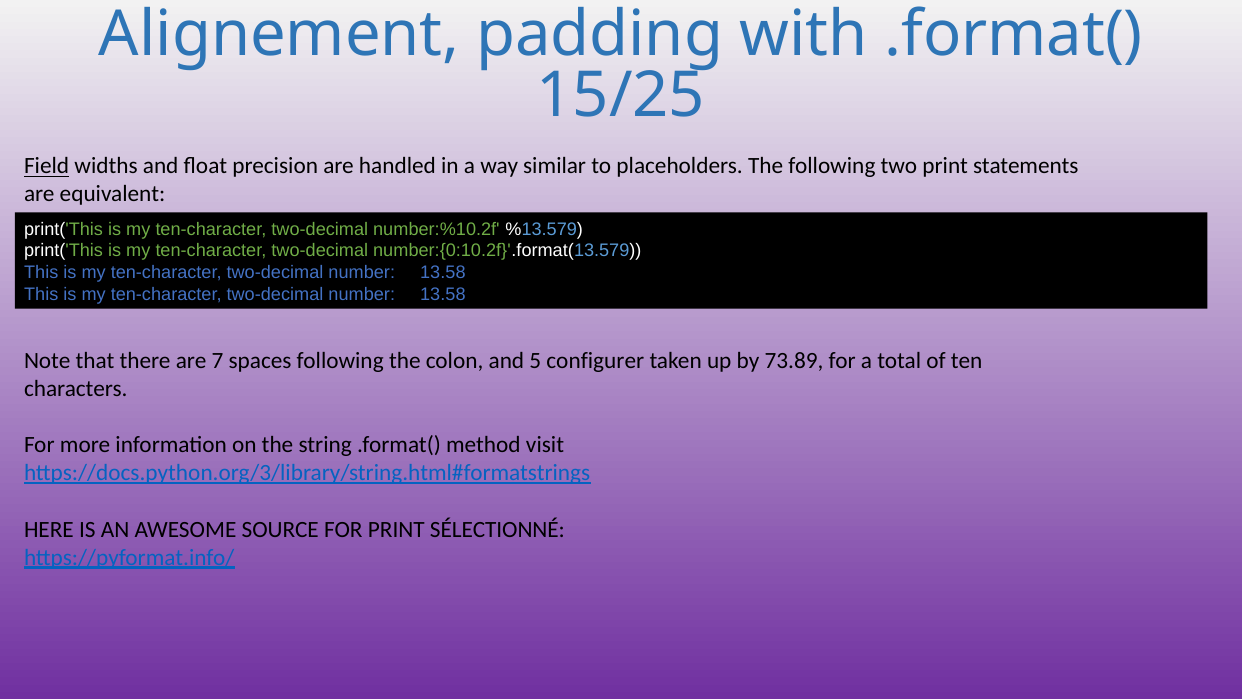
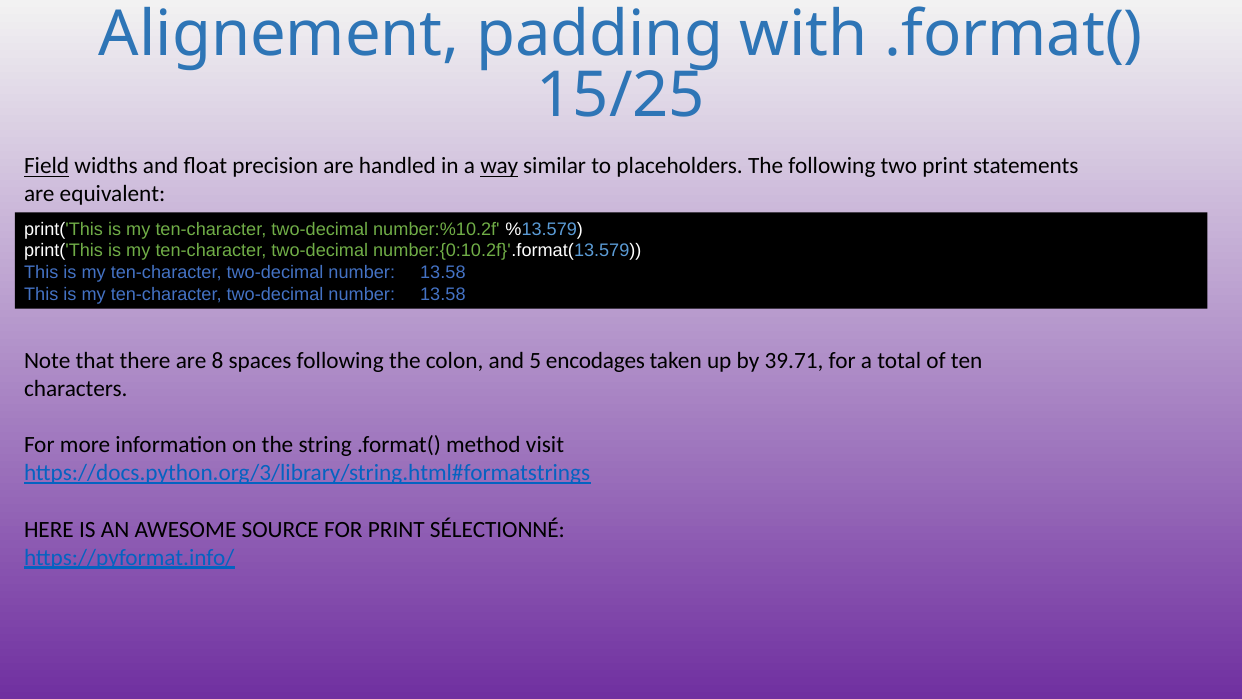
way underline: none -> present
7: 7 -> 8
configurer: configurer -> encodages
73.89: 73.89 -> 39.71
